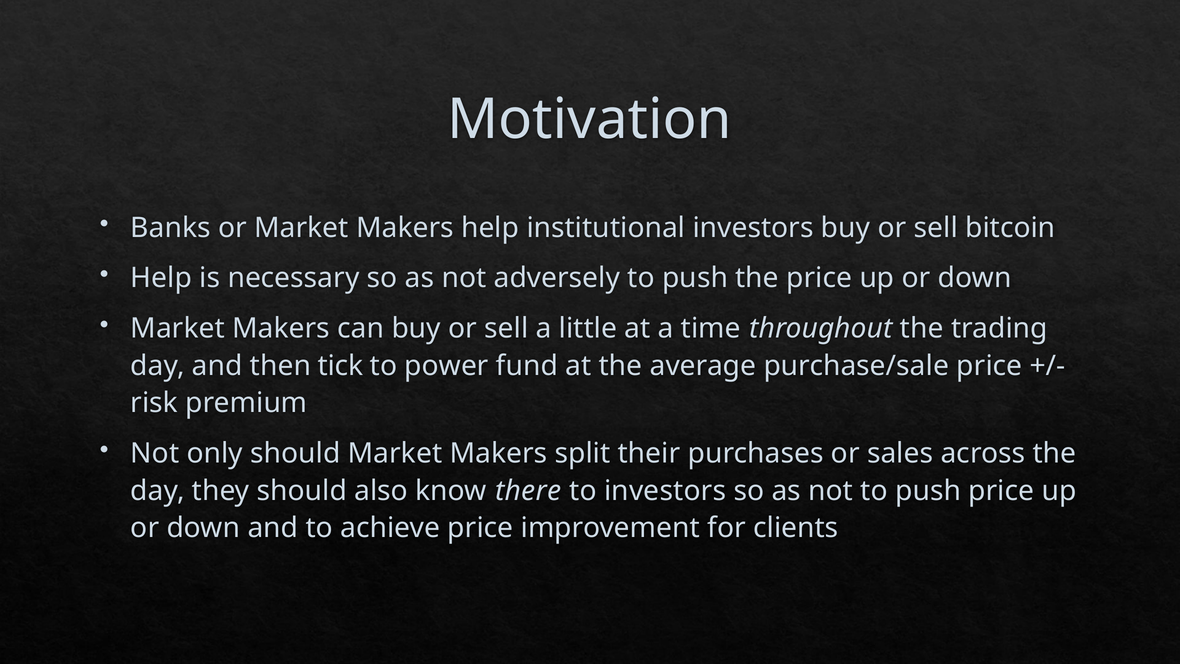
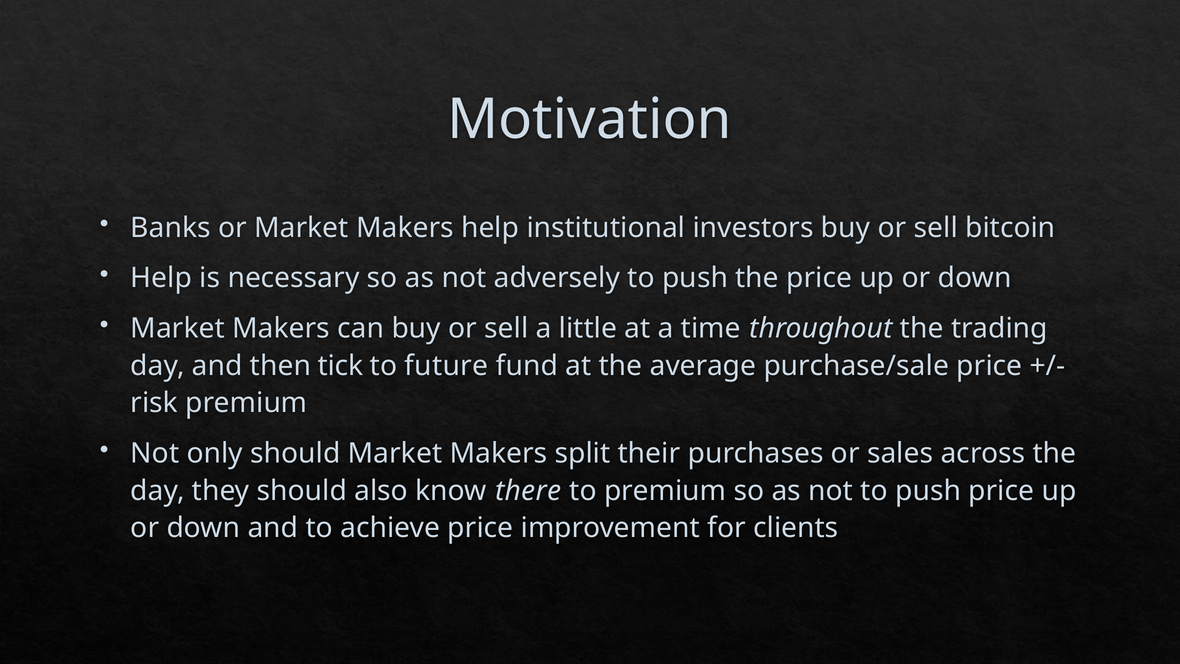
power: power -> future
to investors: investors -> premium
